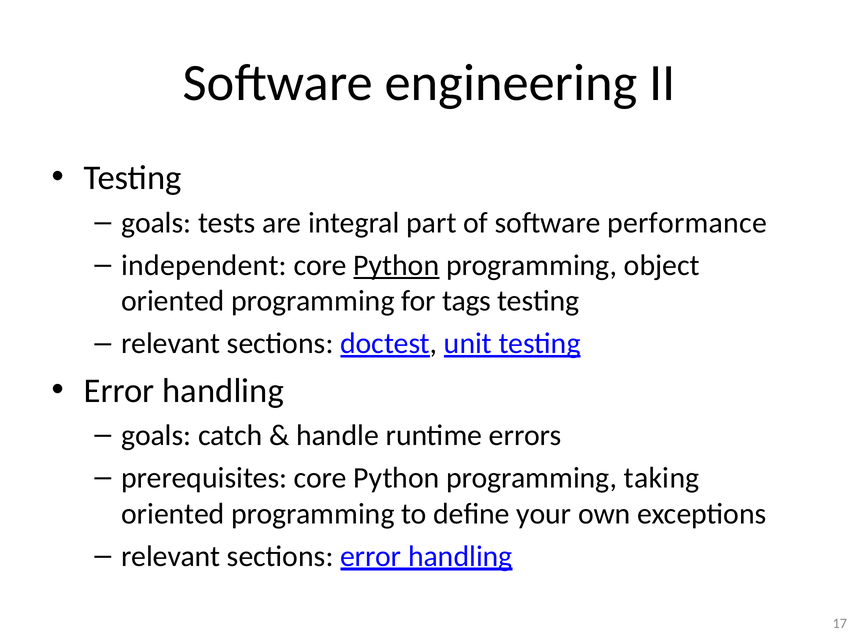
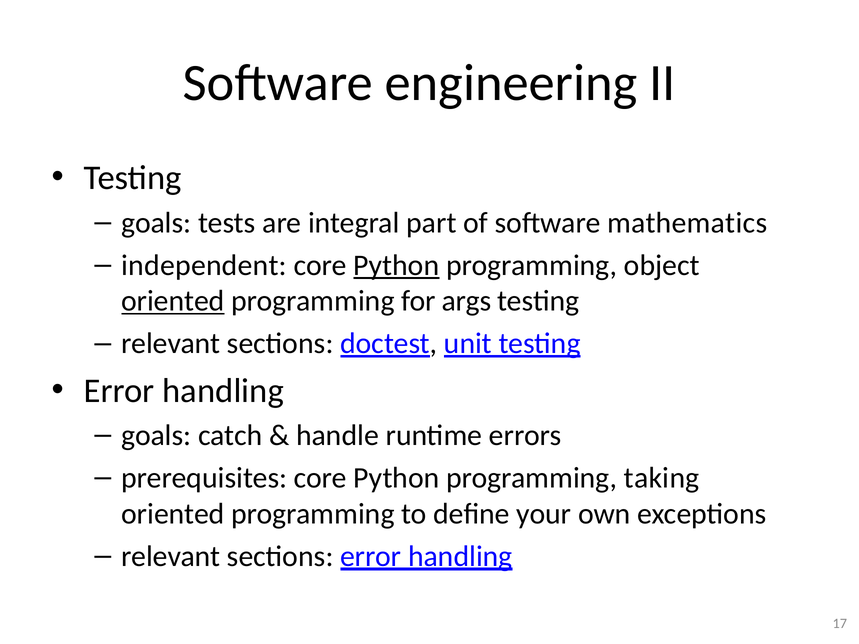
performance: performance -> mathematics
oriented at (173, 301) underline: none -> present
tags: tags -> args
